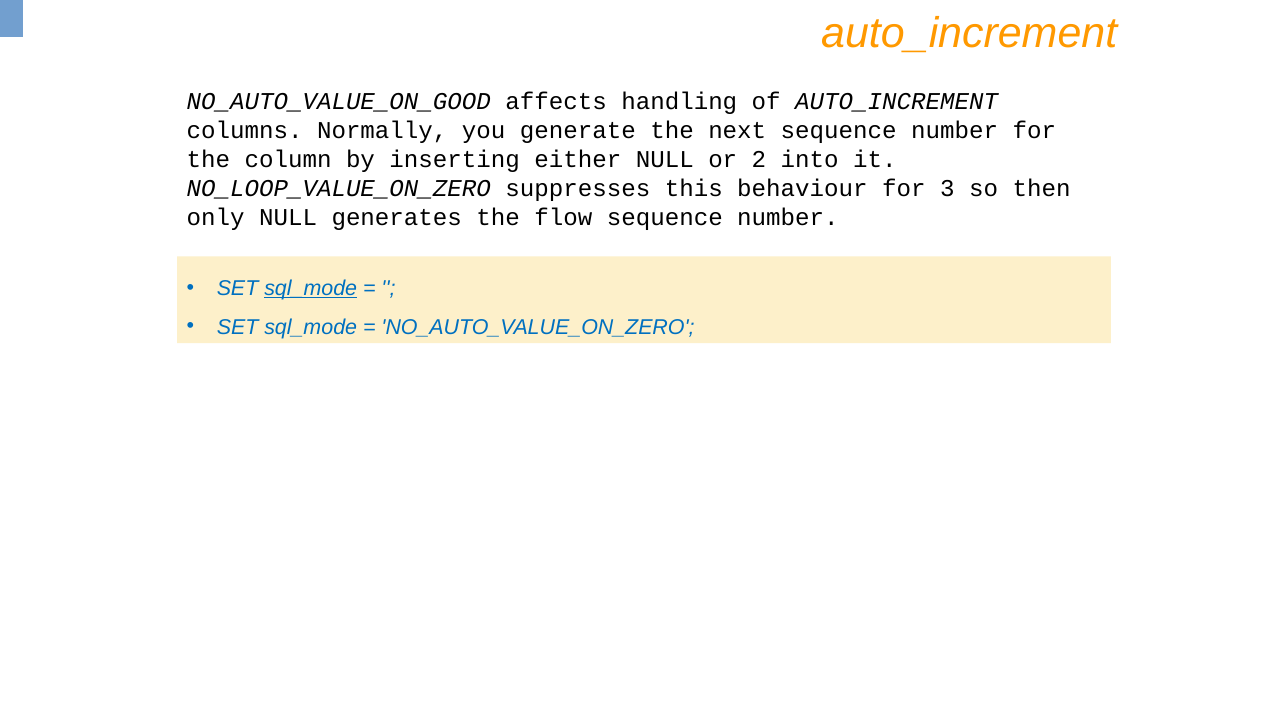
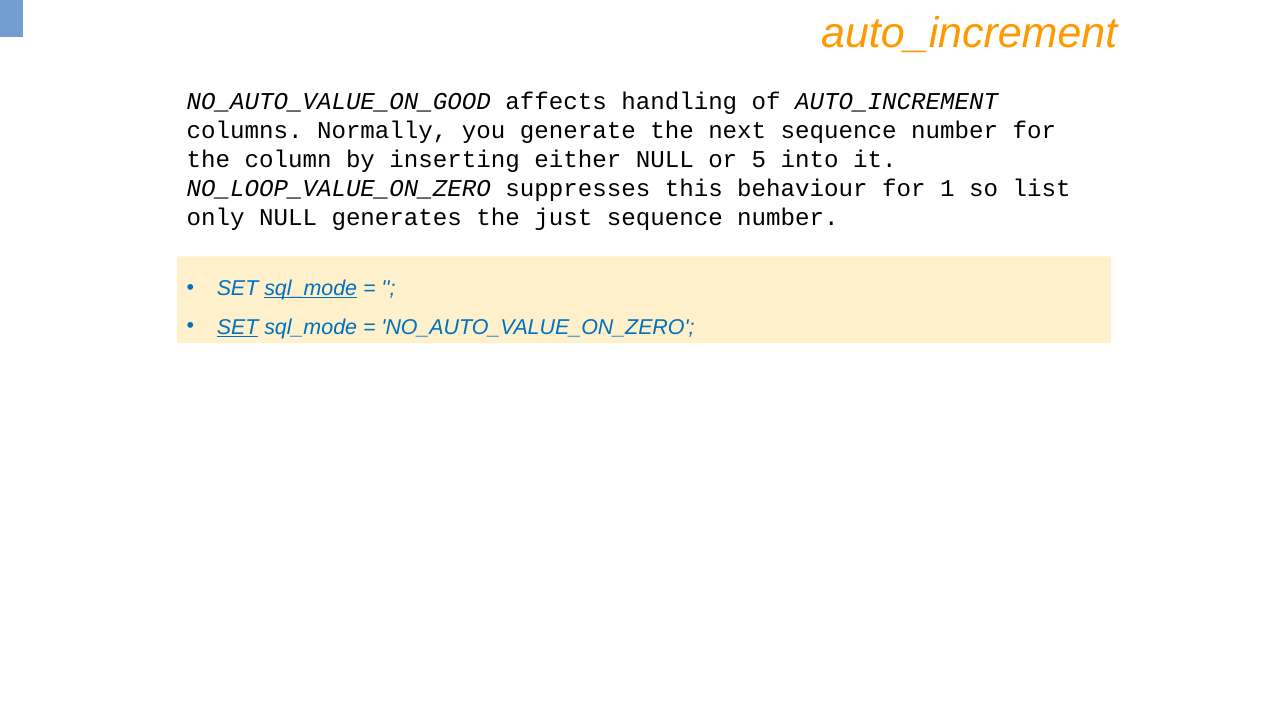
2: 2 -> 5
3: 3 -> 1
then: then -> list
flow: flow -> just
SET at (238, 327) underline: none -> present
